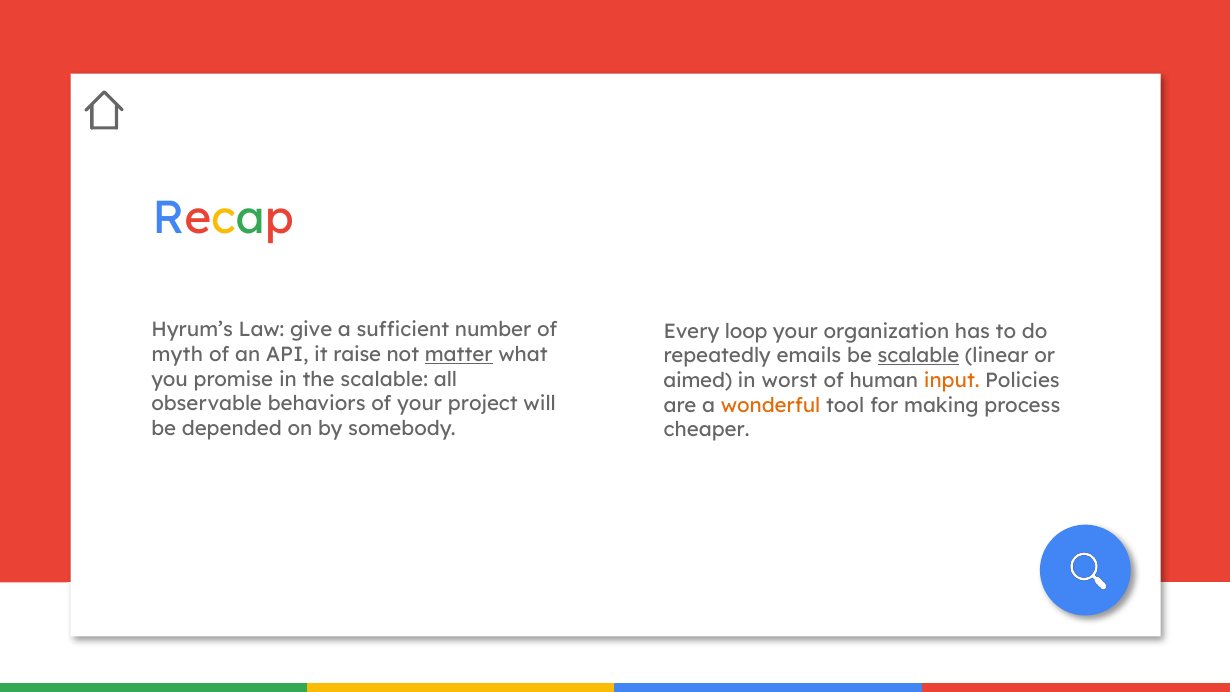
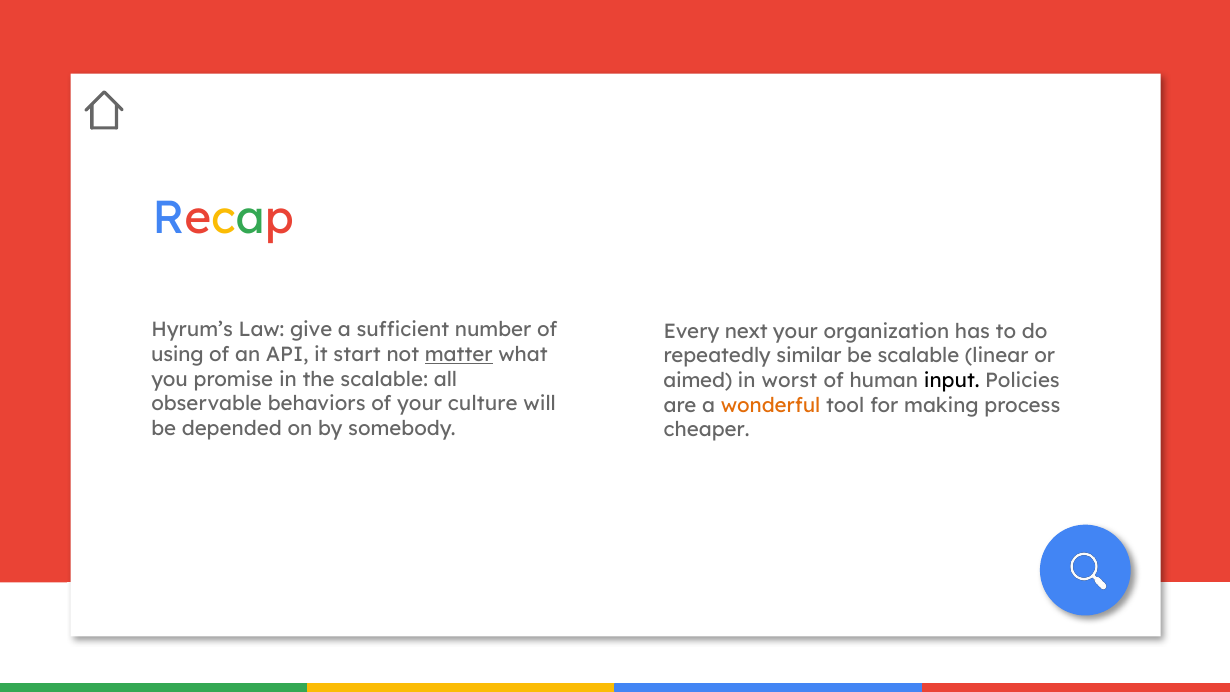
loop: loop -> next
myth: myth -> using
raise: raise -> start
emails: emails -> similar
scalable at (918, 356) underline: present -> none
input colour: orange -> black
project: project -> culture
